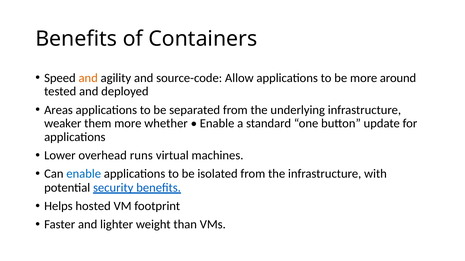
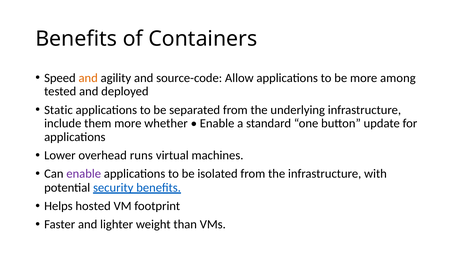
around: around -> among
Areas: Areas -> Static
weaker: weaker -> include
enable at (84, 174) colour: blue -> purple
